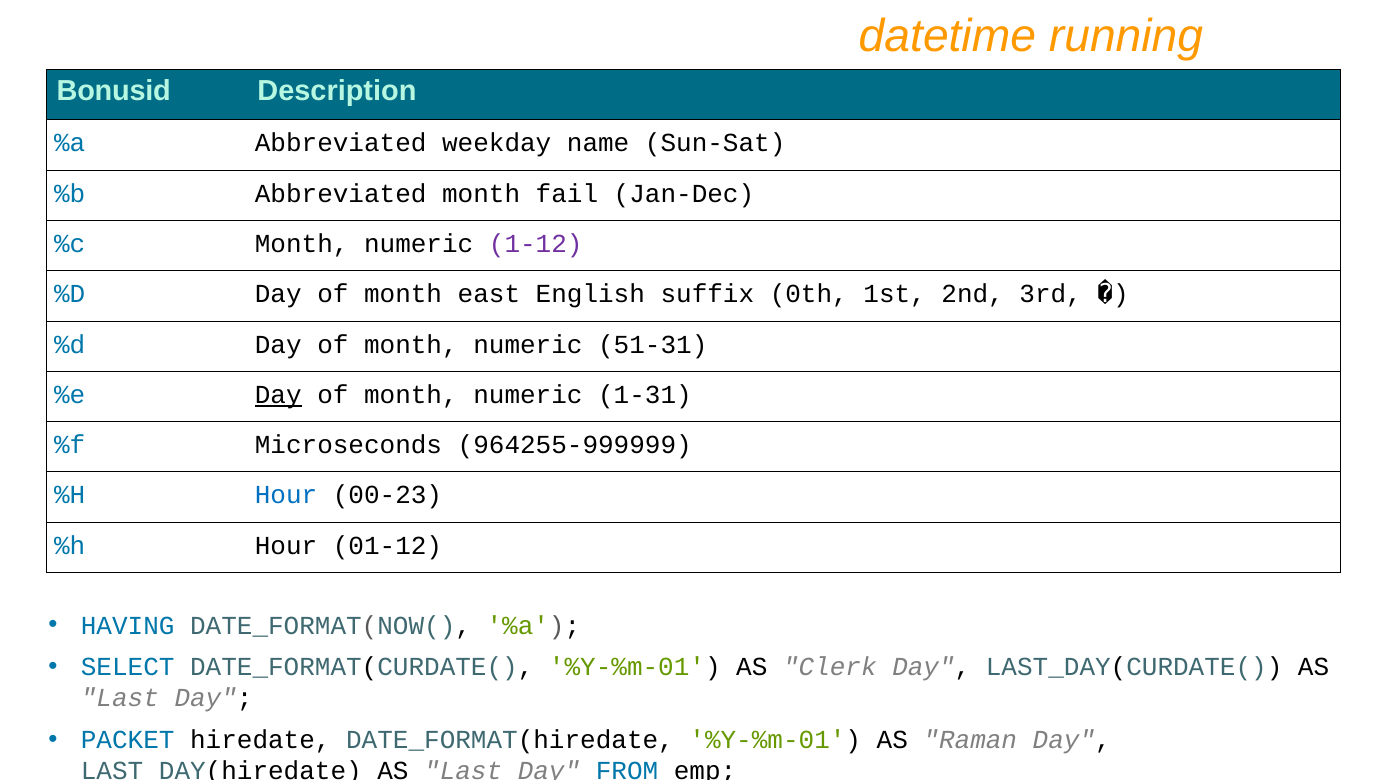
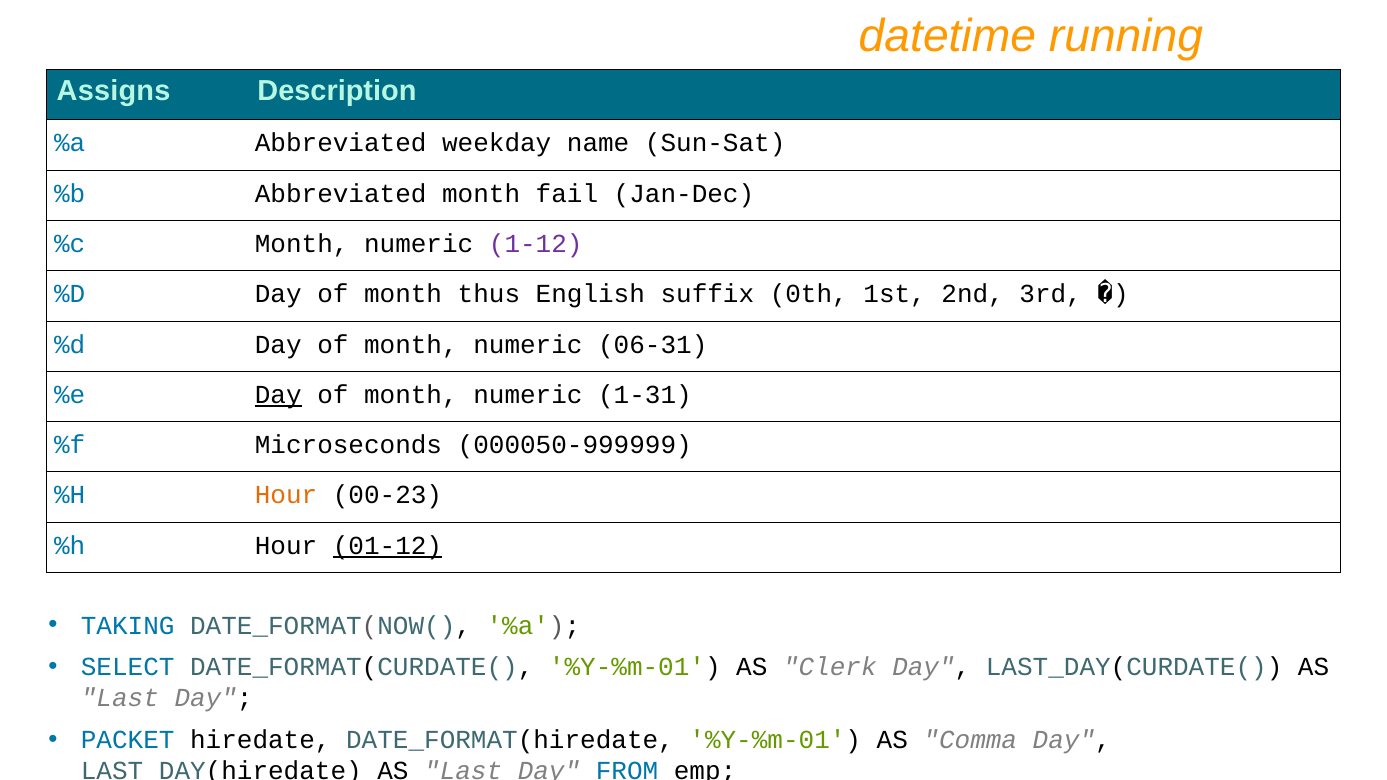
Bonusid: Bonusid -> Assigns
east: east -> thus
51-31: 51-31 -> 06-31
964255-999999: 964255-999999 -> 000050-999999
Hour at (286, 495) colour: blue -> orange
01-12 underline: none -> present
HAVING: HAVING -> TAKING
Raman: Raman -> Comma
